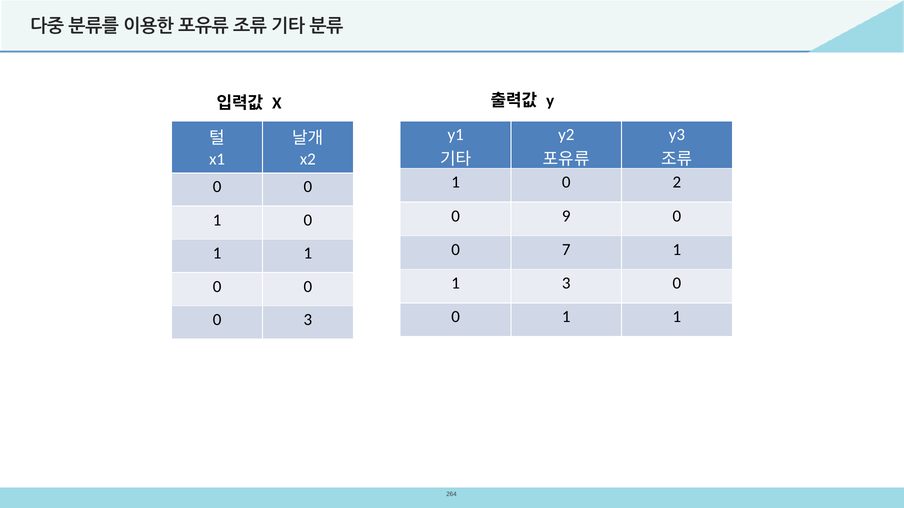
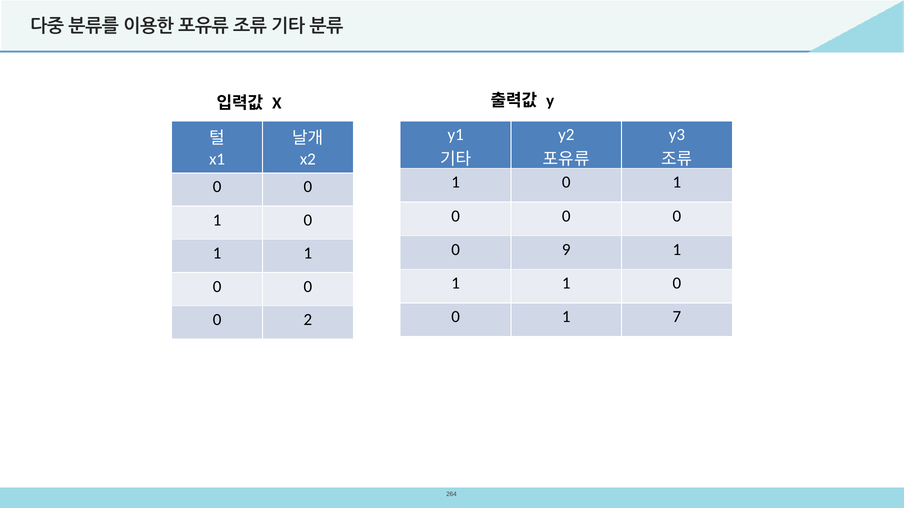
2 at (677, 182): 2 -> 1
9 at (566, 216): 9 -> 0
7: 7 -> 9
3 at (566, 284): 3 -> 1
1 at (677, 317): 1 -> 7
0 3: 3 -> 2
